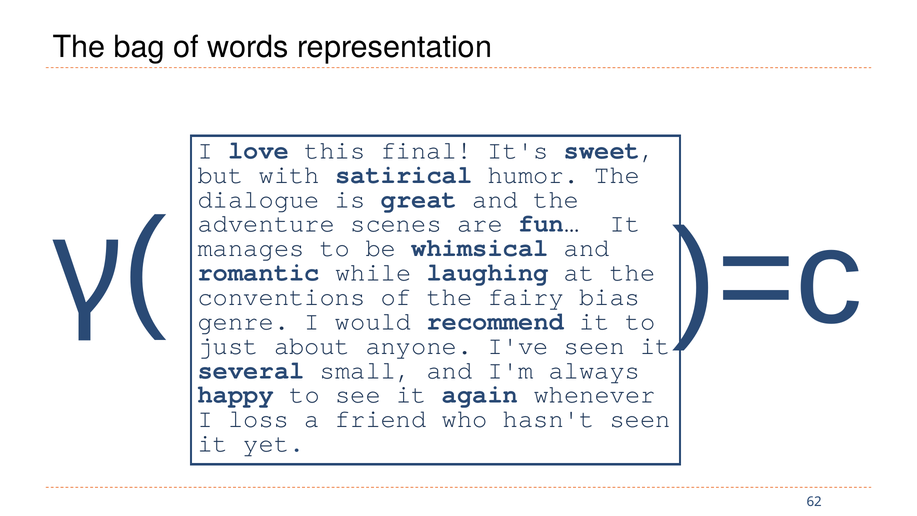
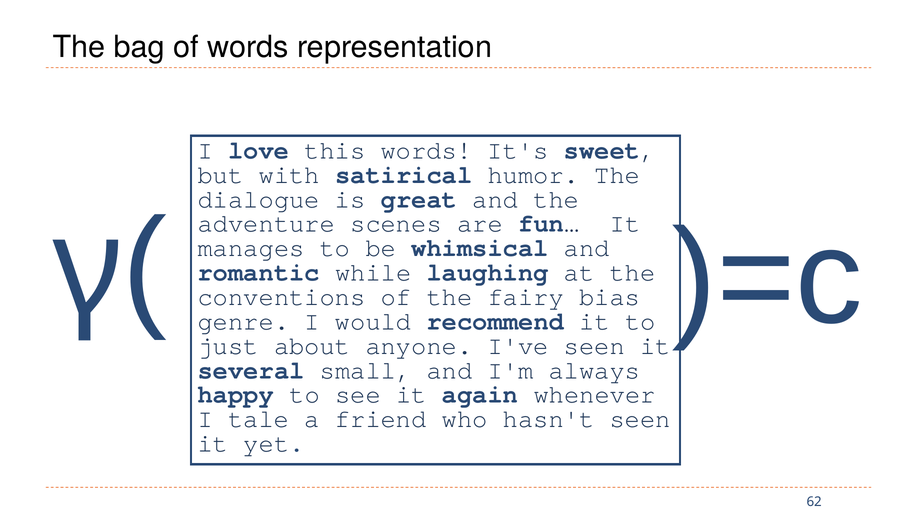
this final: final -> words
loss: loss -> tale
